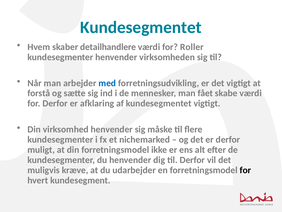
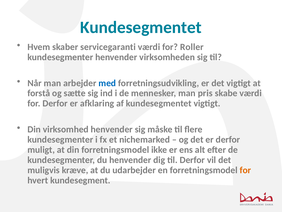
detailhandlere: detailhandlere -> servicegaranti
fået: fået -> pris
for at (245, 170) colour: black -> orange
